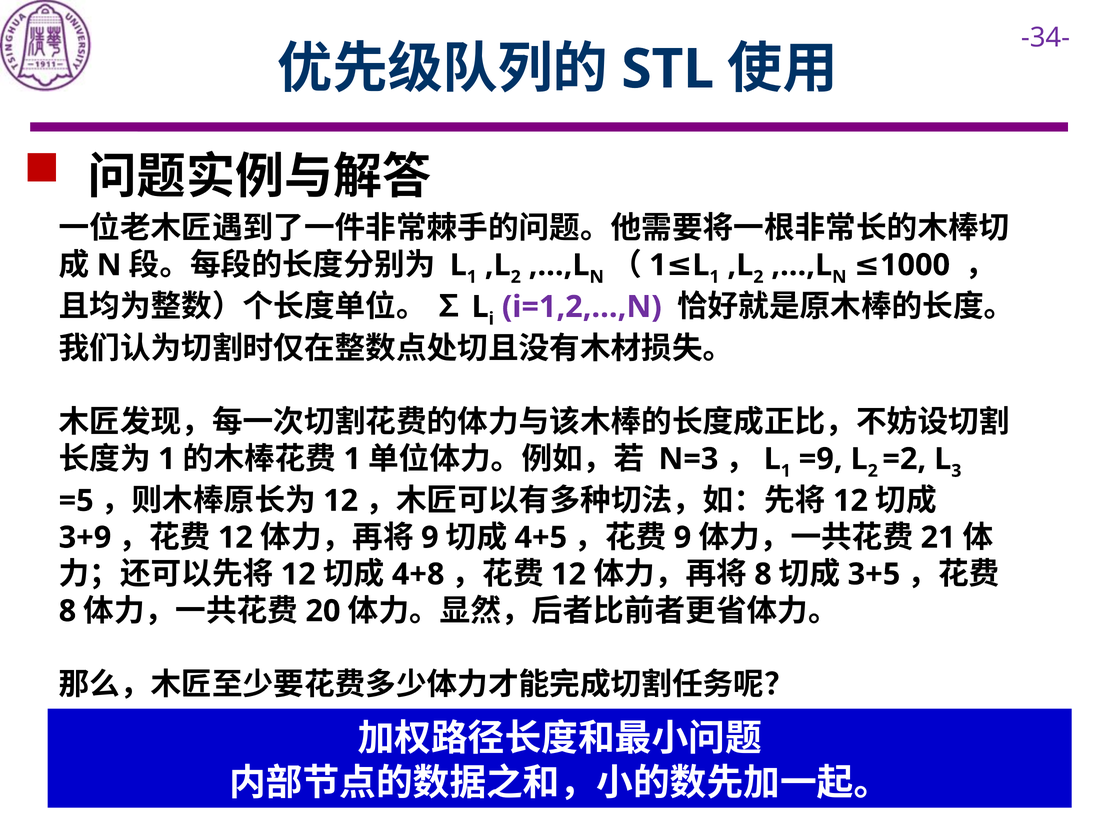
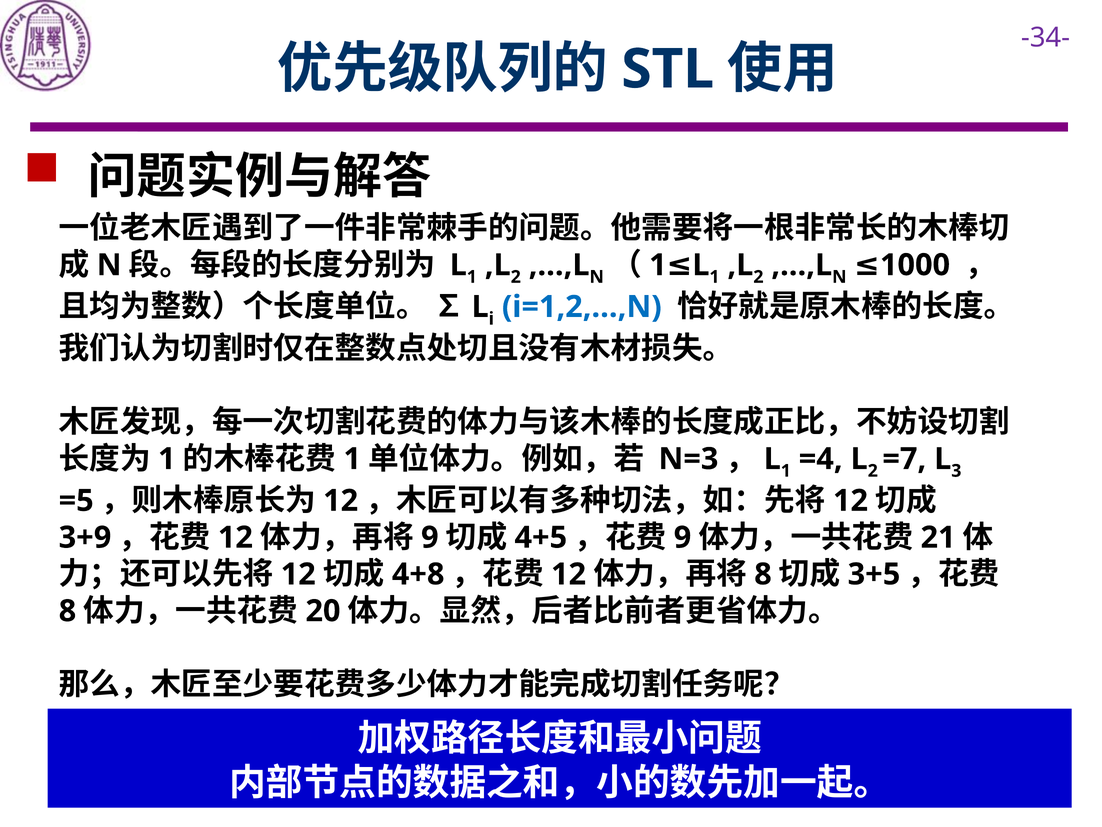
i=1,2,…,N colour: purple -> blue
=9: =9 -> =4
=2: =2 -> =7
